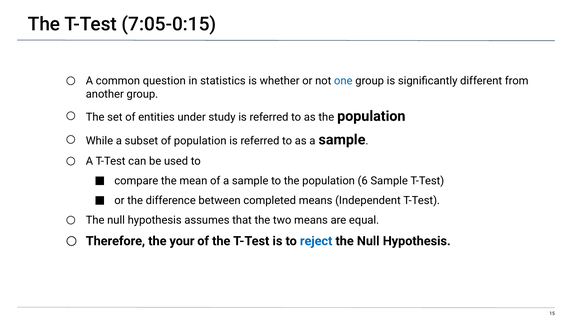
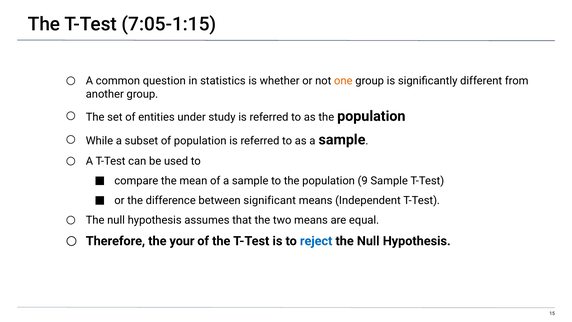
7:05-0:15: 7:05-0:15 -> 7:05-1:15
one colour: blue -> orange
6: 6 -> 9
completed: completed -> significant
